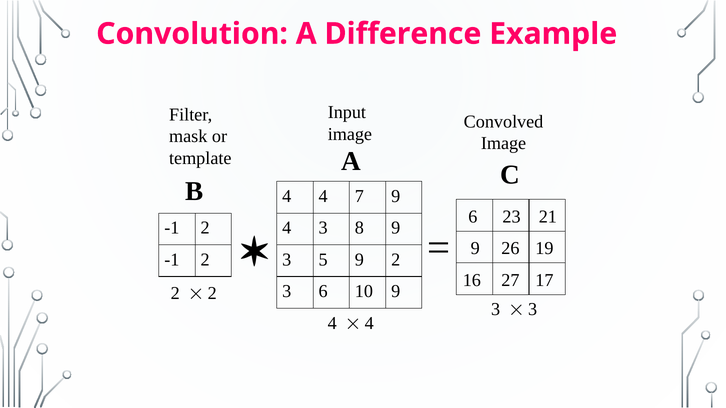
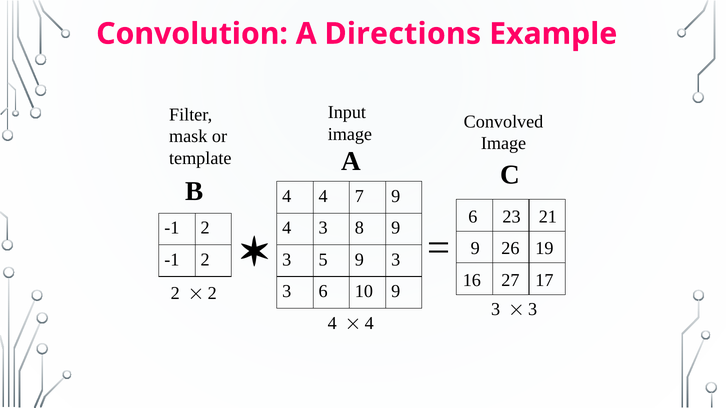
Difference: Difference -> Directions
5 9 2: 2 -> 3
